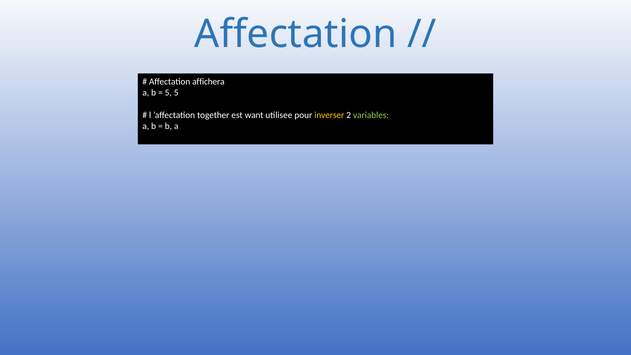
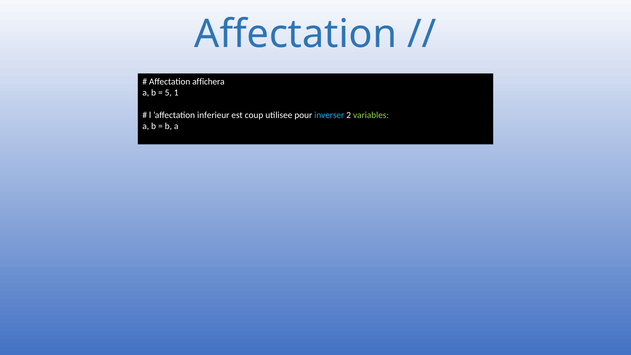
5 5: 5 -> 1
together: together -> inferieur
want: want -> coup
inverser colour: yellow -> light blue
